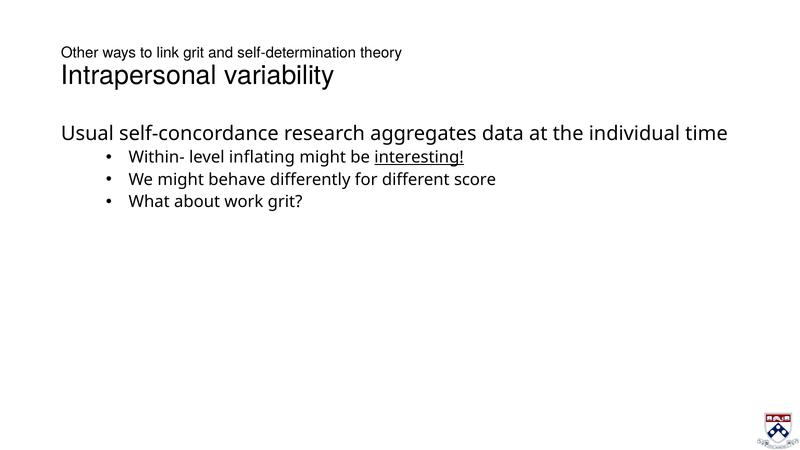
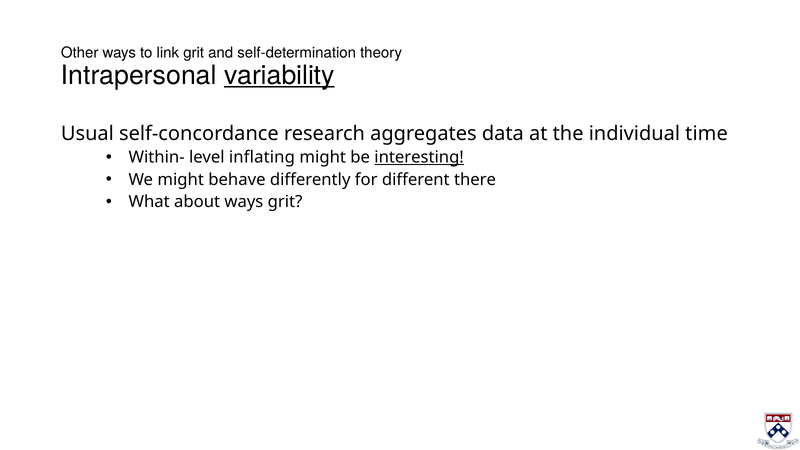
variability underline: none -> present
score: score -> there
about work: work -> ways
